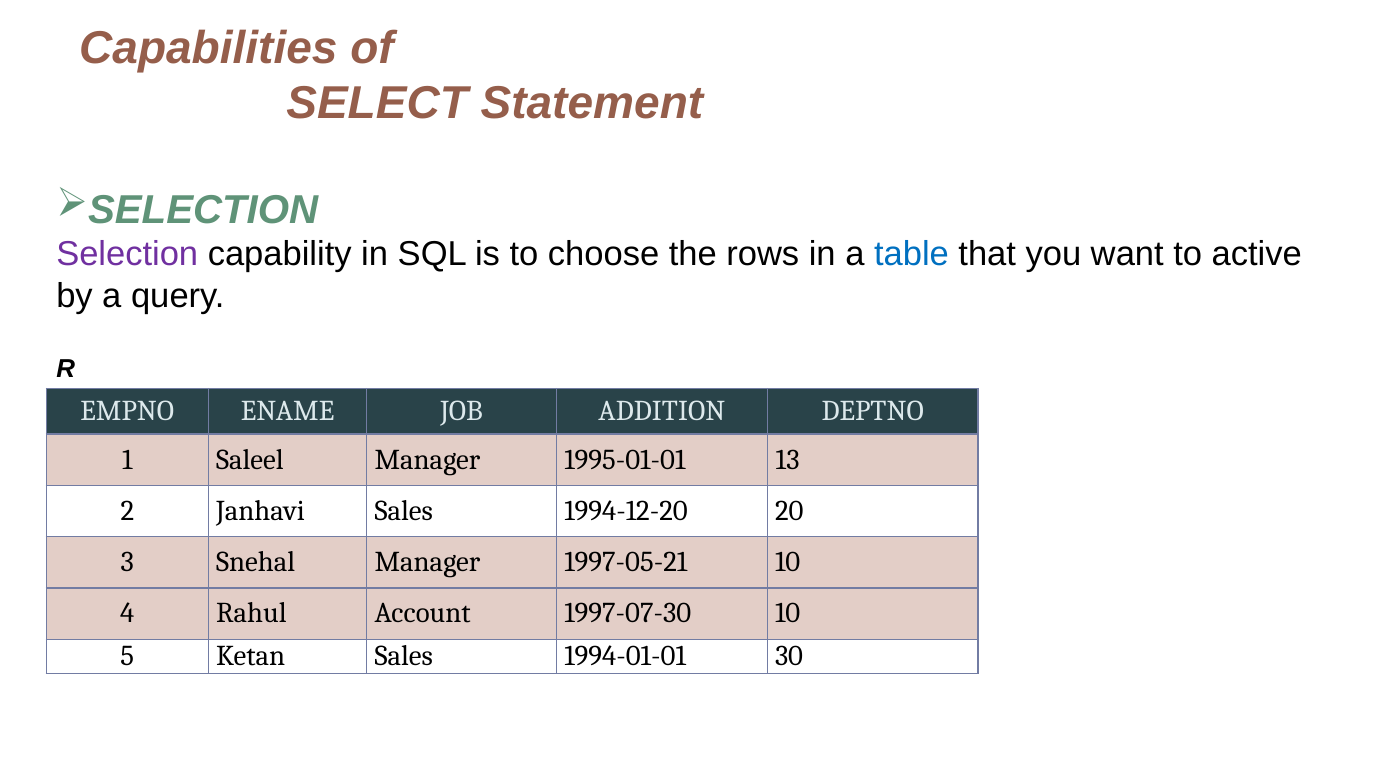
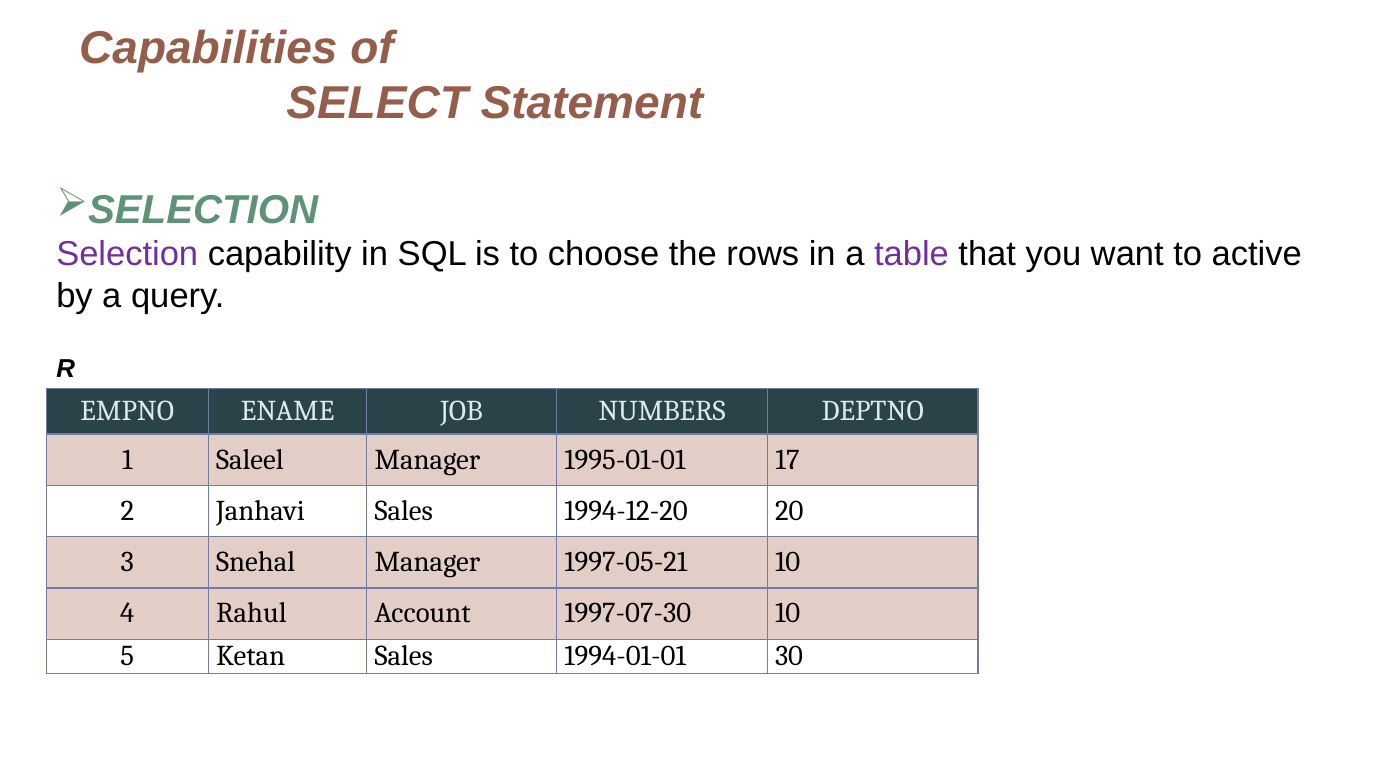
table colour: blue -> purple
ADDITION: ADDITION -> NUMBERS
13: 13 -> 17
